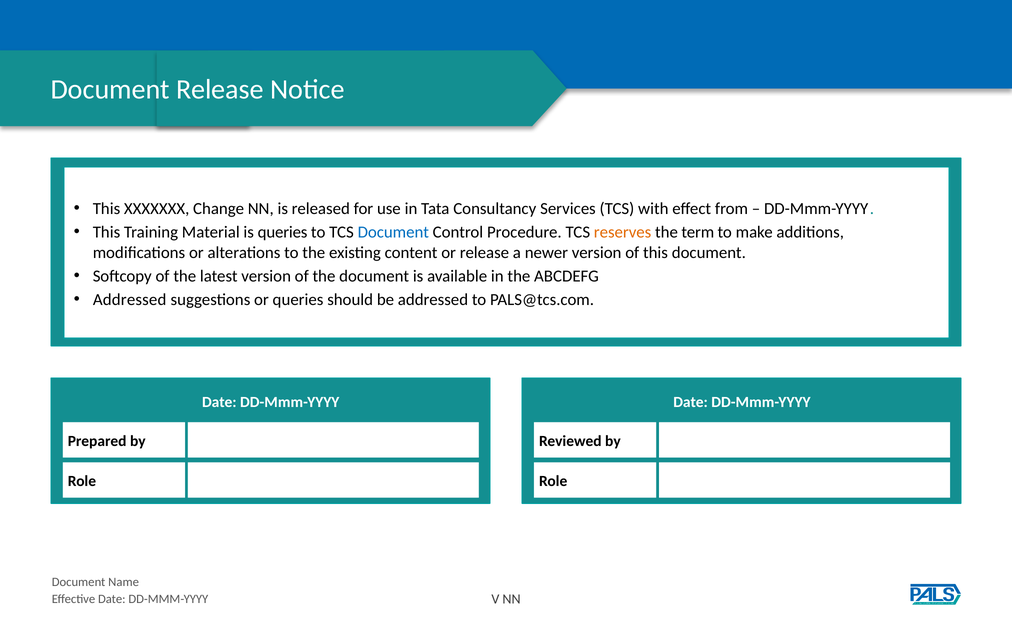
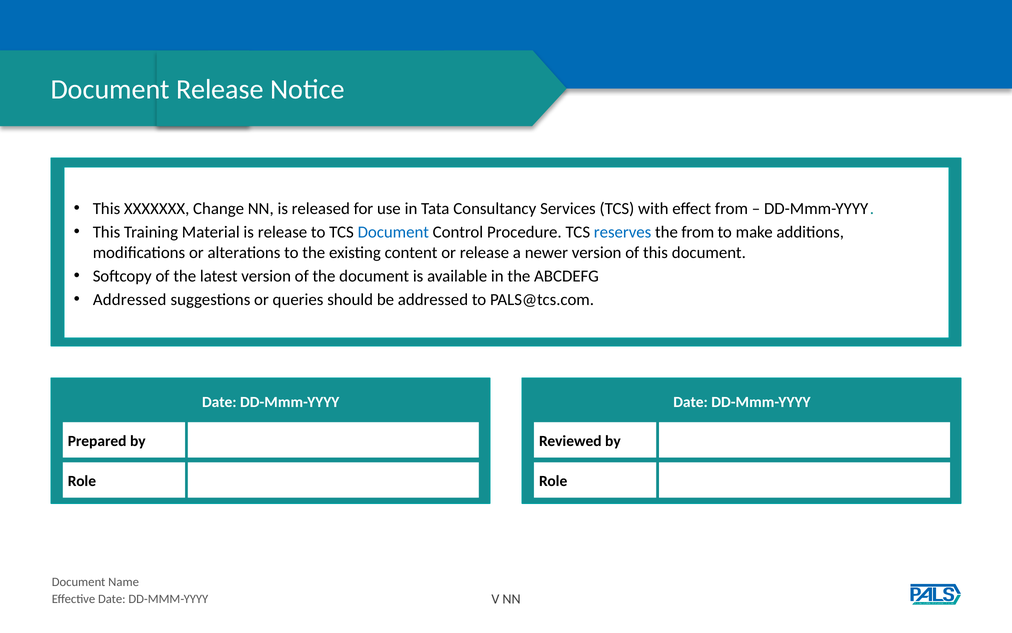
is queries: queries -> release
reserves colour: orange -> blue
the term: term -> from
